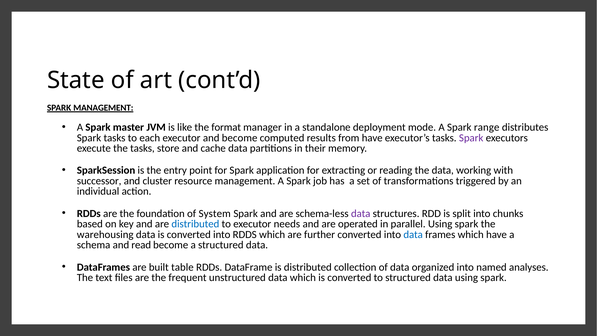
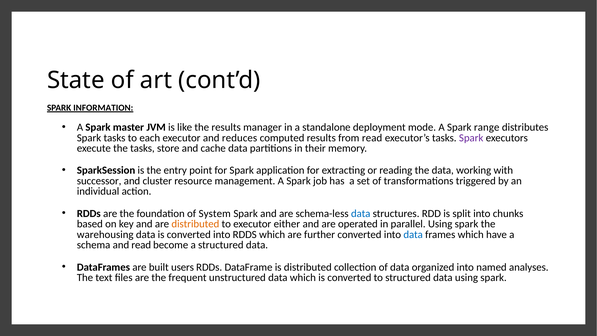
SPARK MANAGEMENT: MANAGEMENT -> INFORMATION
the format: format -> results
and become: become -> reduces
from have: have -> read
data at (361, 213) colour: purple -> blue
distributed at (195, 224) colour: blue -> orange
needs: needs -> either
table: table -> users
